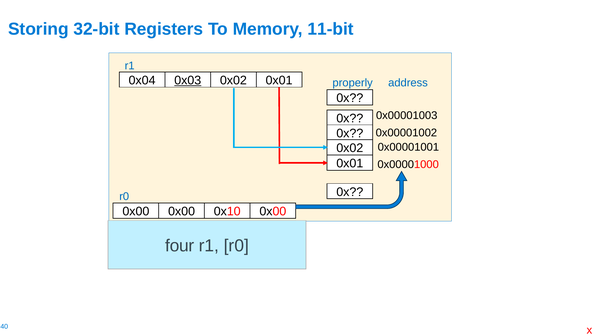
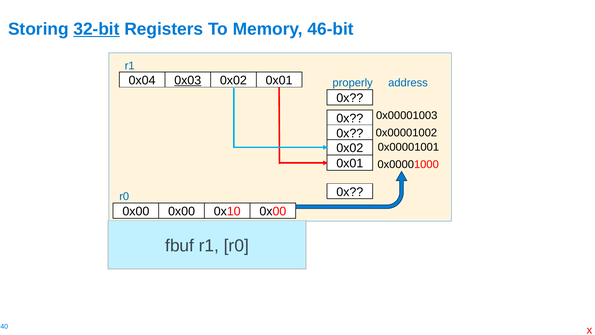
32-bit underline: none -> present
11-bit: 11-bit -> 46-bit
four: four -> fbuf
